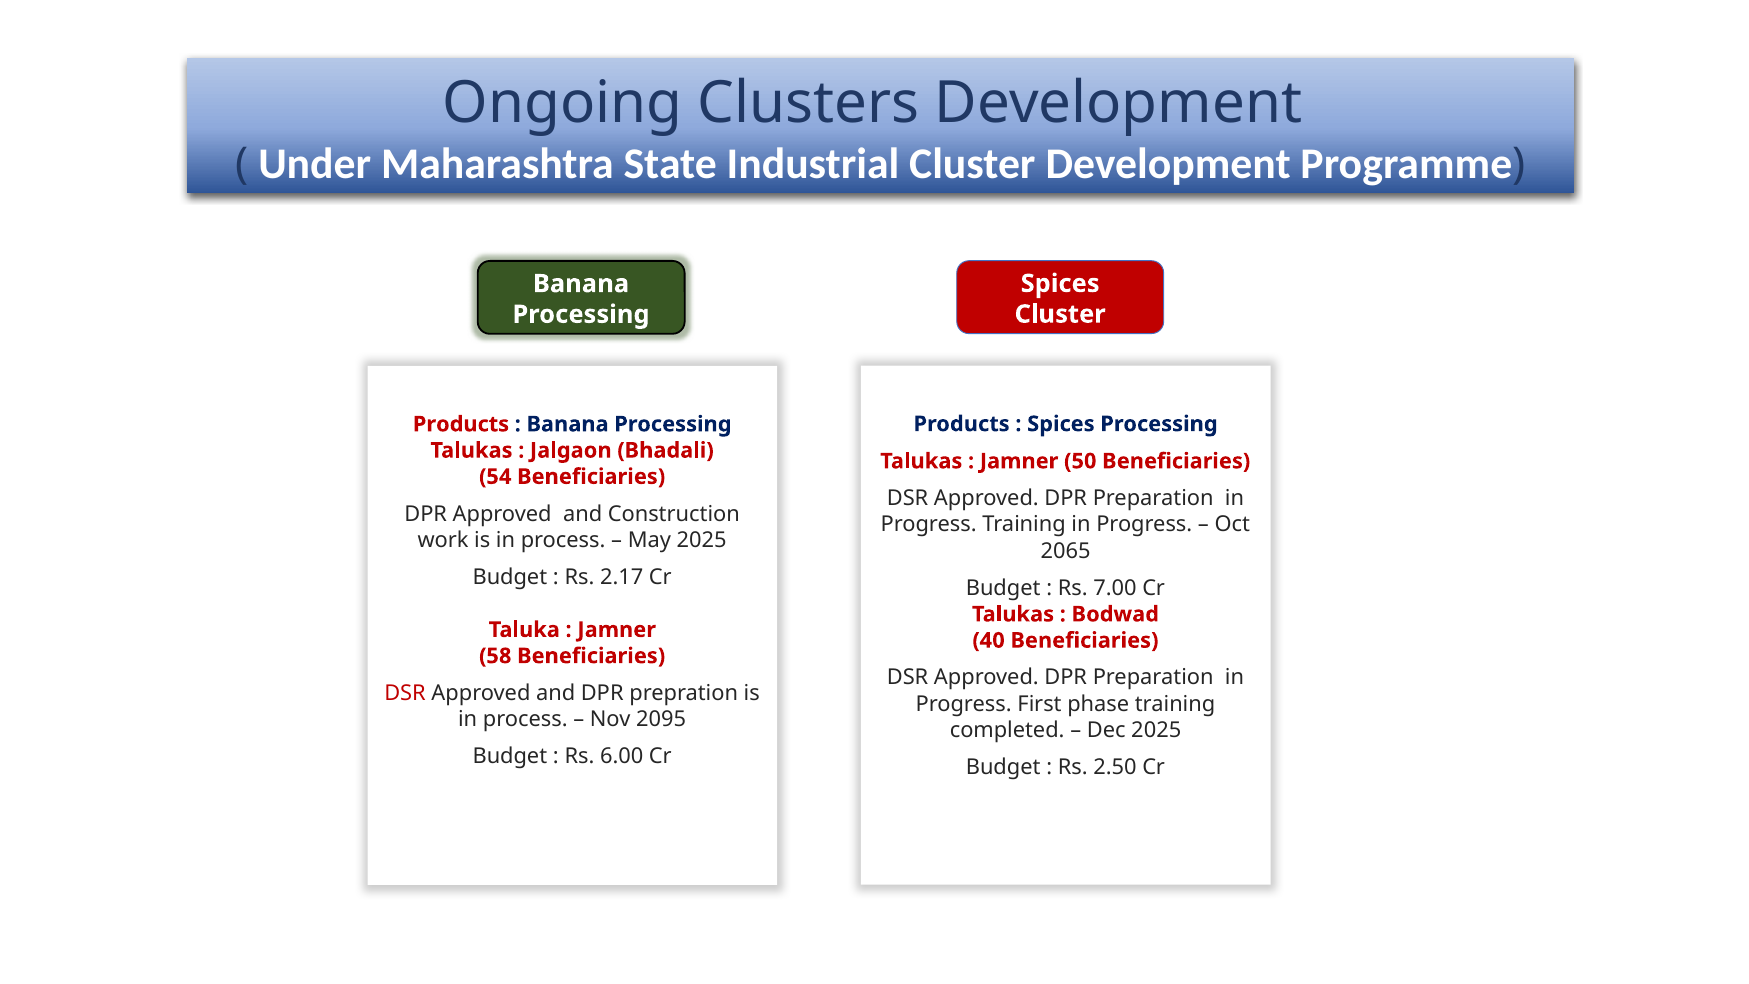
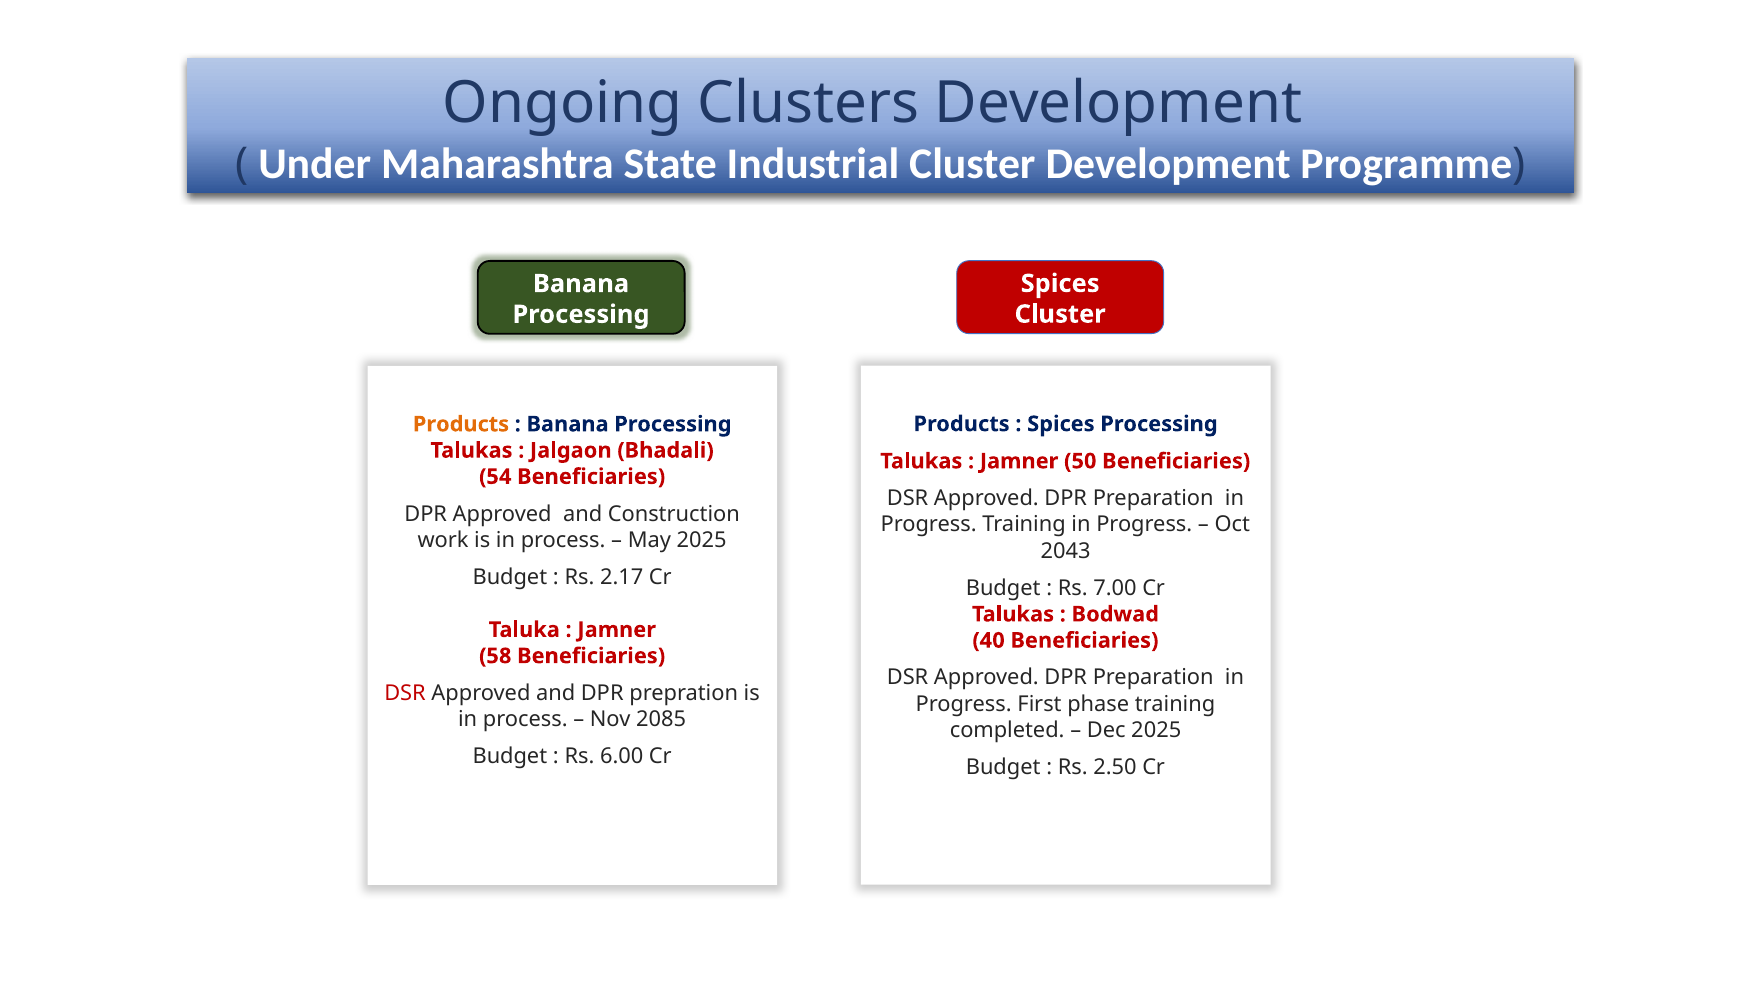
Products at (461, 424) colour: red -> orange
2065: 2065 -> 2043
2095: 2095 -> 2085
